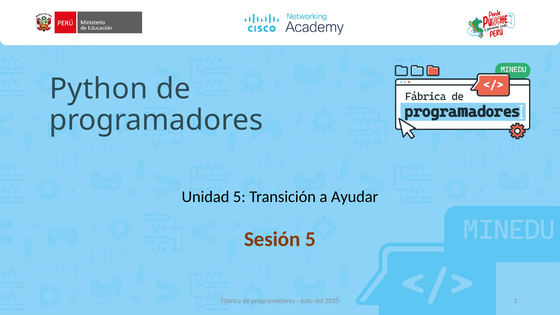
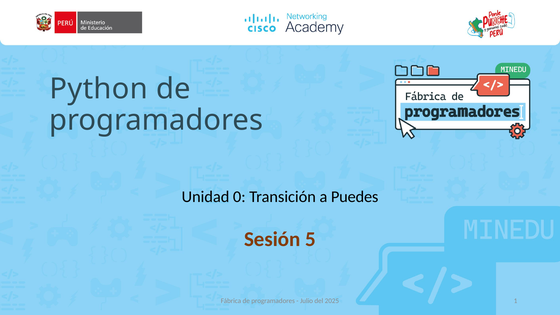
Unidad 5: 5 -> 0
Ayudar: Ayudar -> Puedes
